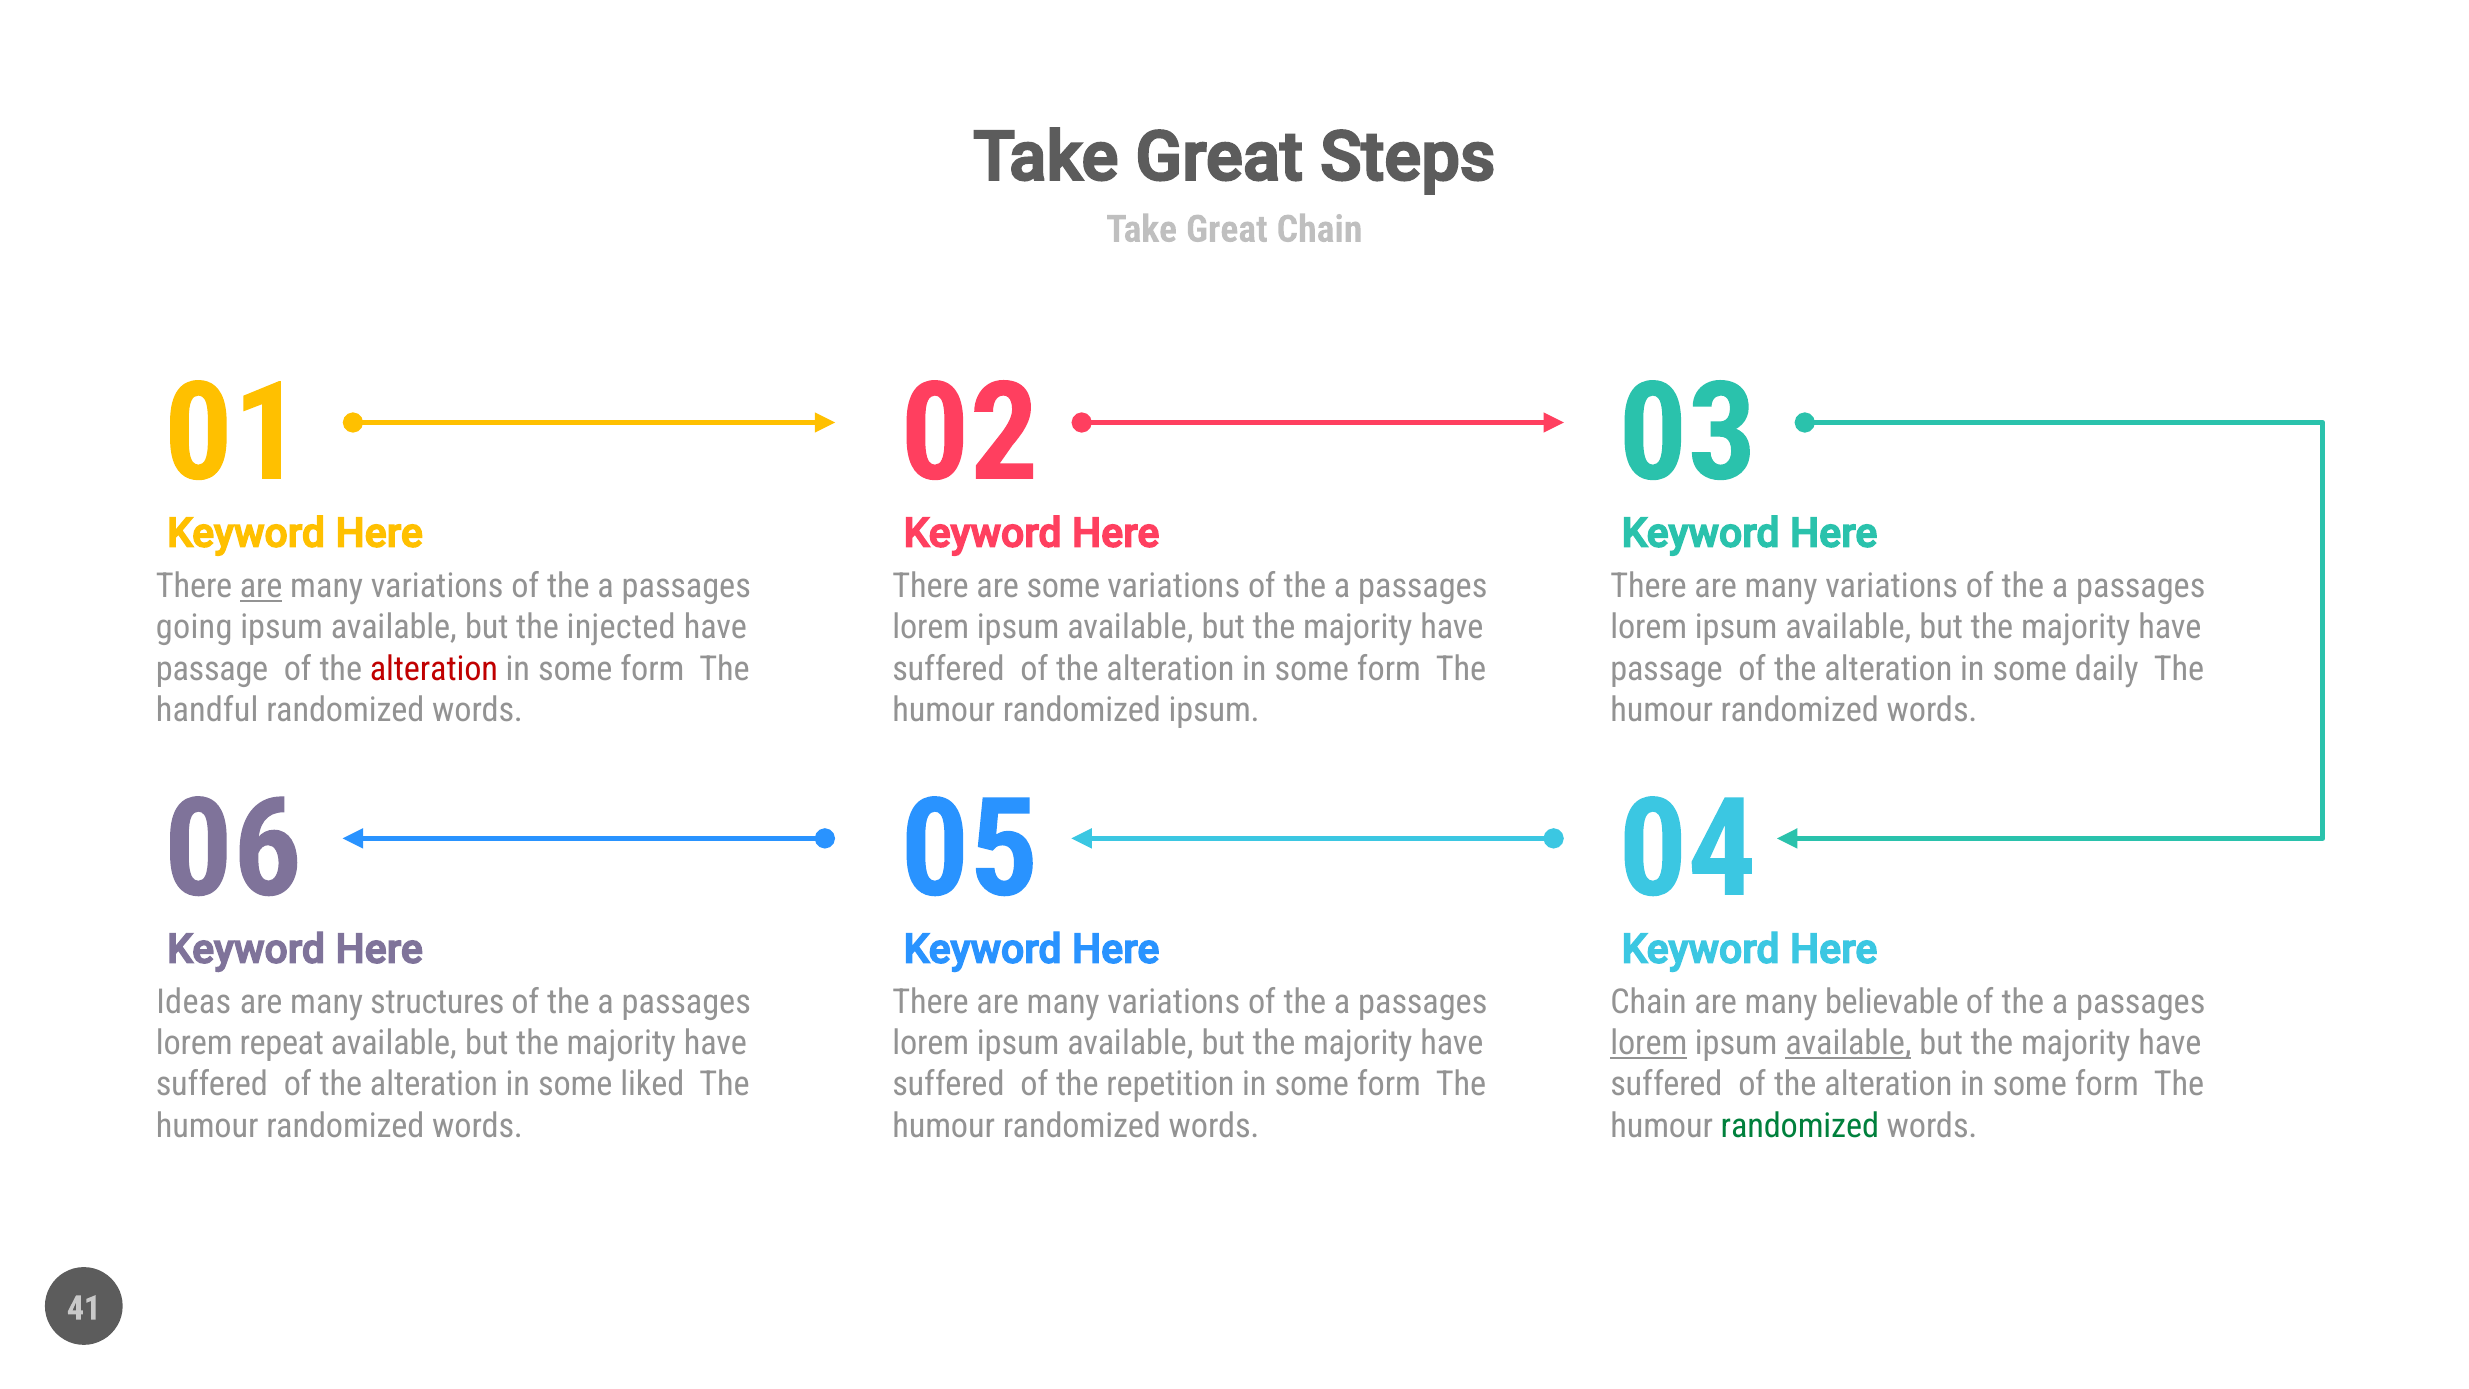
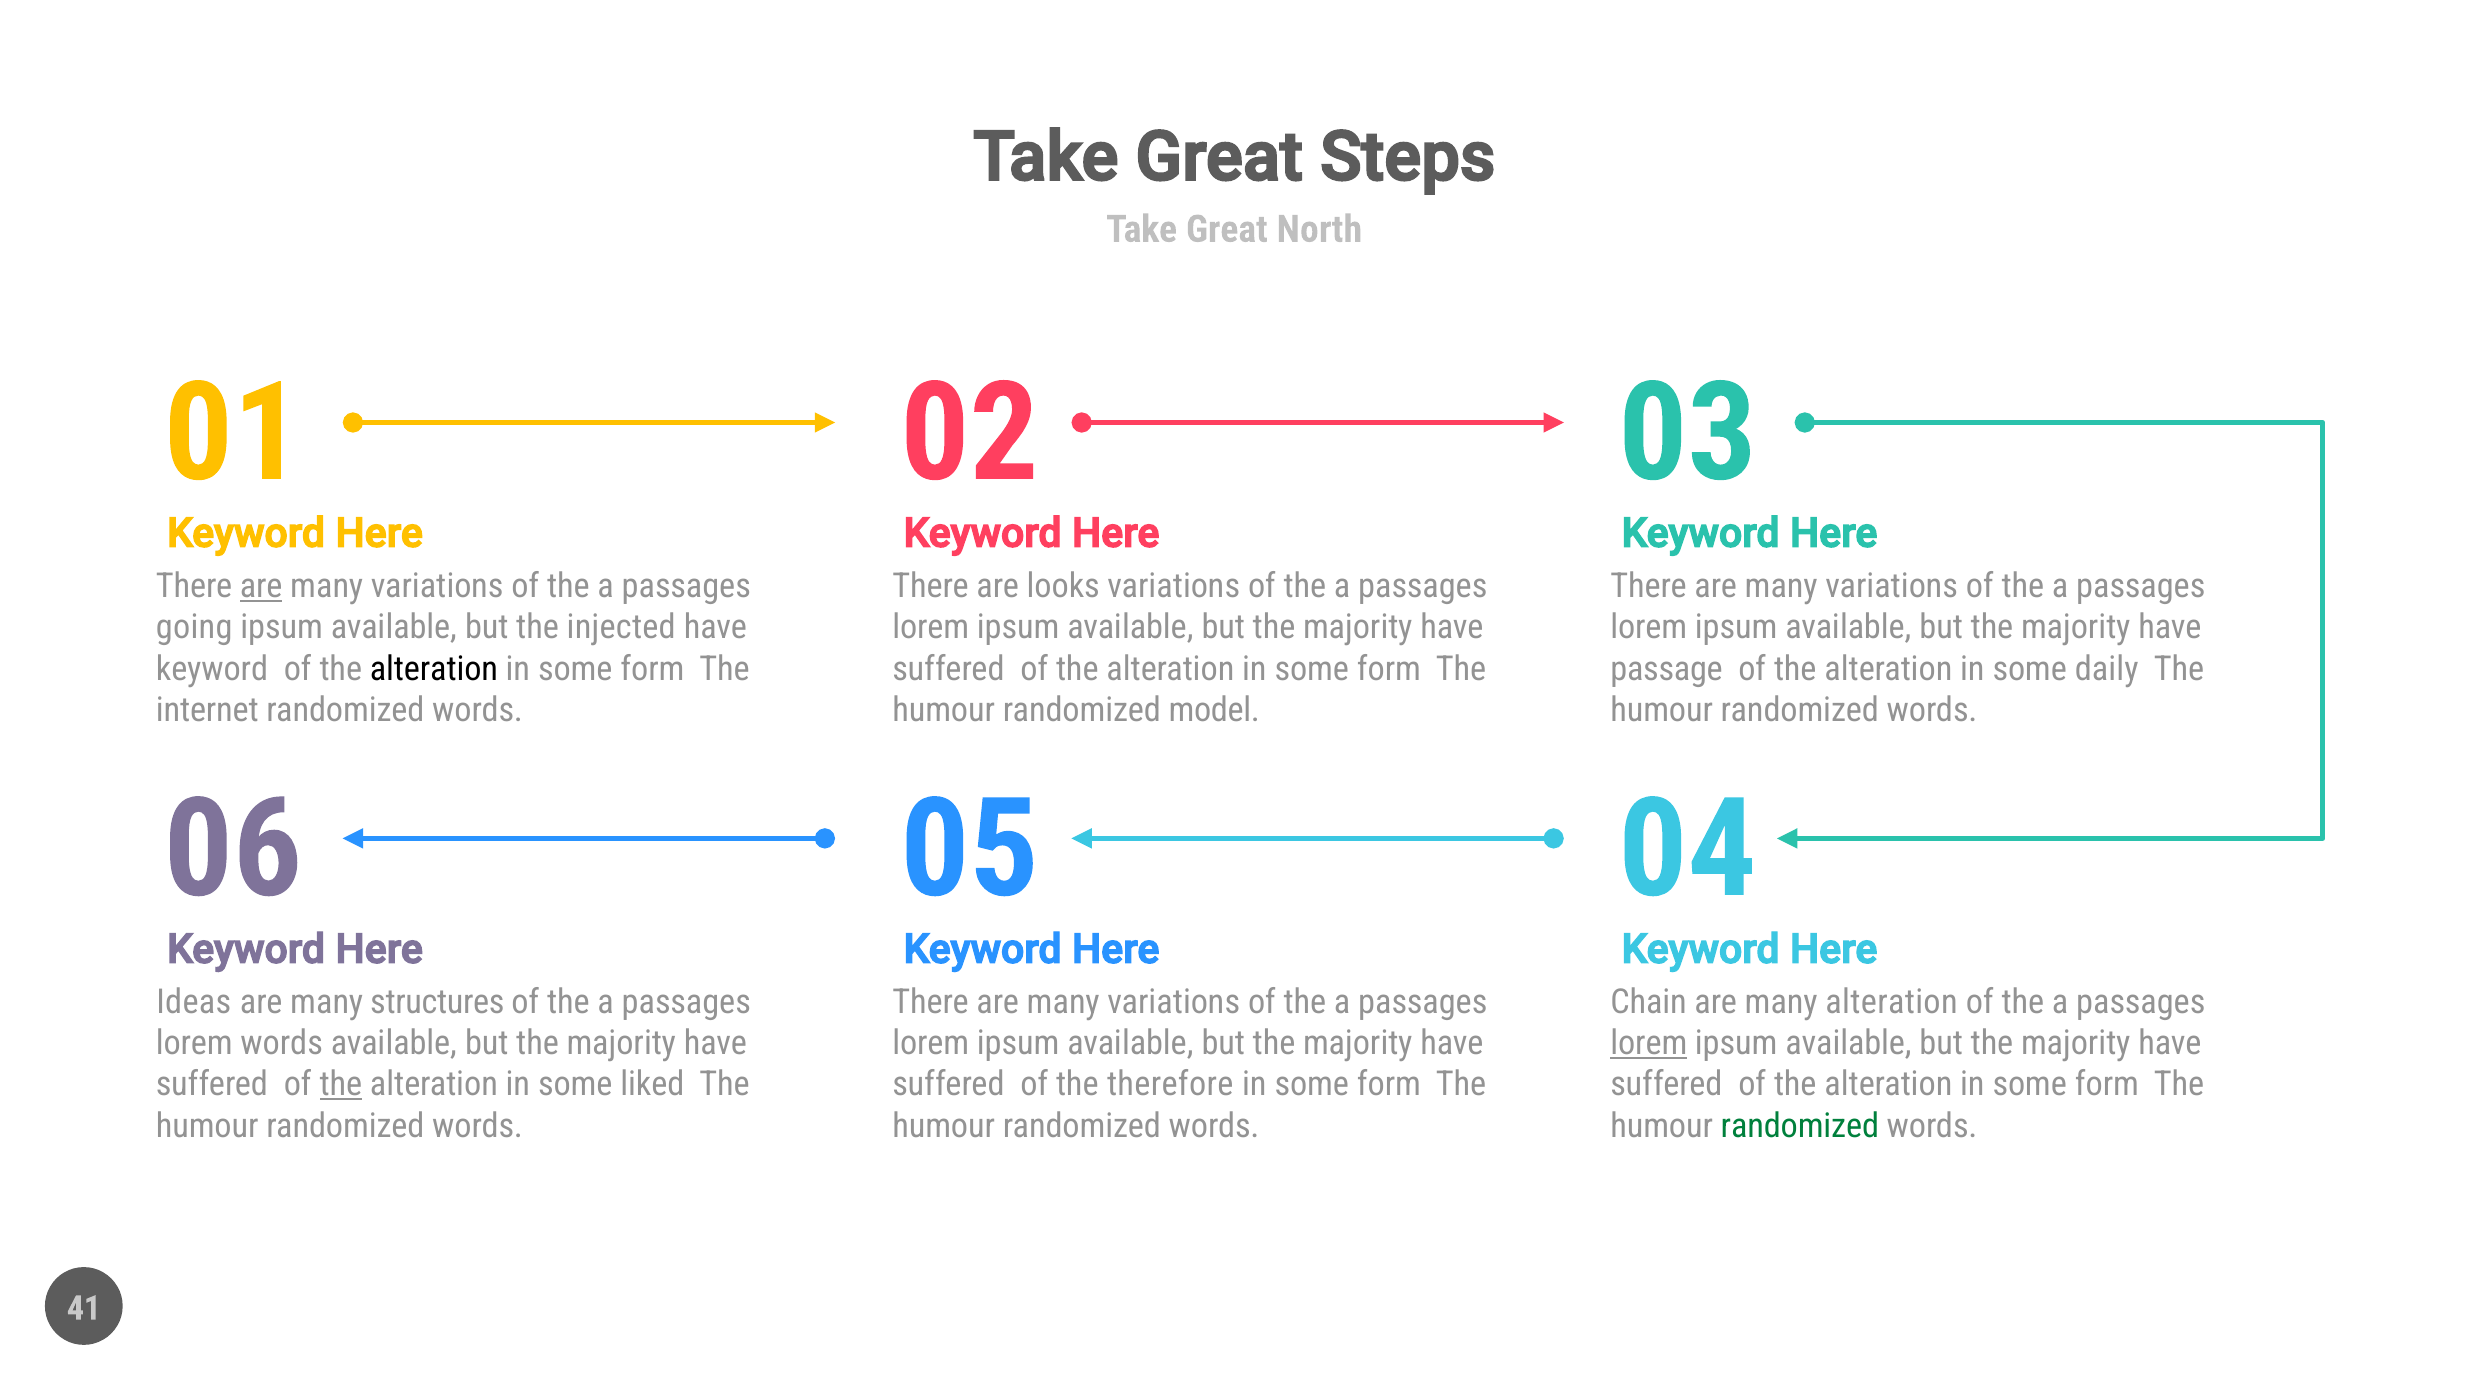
Great Chain: Chain -> North
are some: some -> looks
passage at (212, 669): passage -> keyword
alteration at (434, 669) colour: red -> black
handful: handful -> internet
randomized ipsum: ipsum -> model
many believable: believable -> alteration
lorem repeat: repeat -> words
available at (1848, 1043) underline: present -> none
the at (341, 1085) underline: none -> present
repetition: repetition -> therefore
